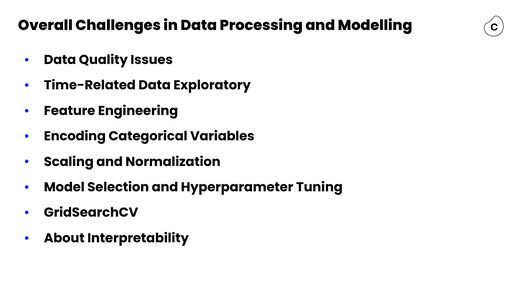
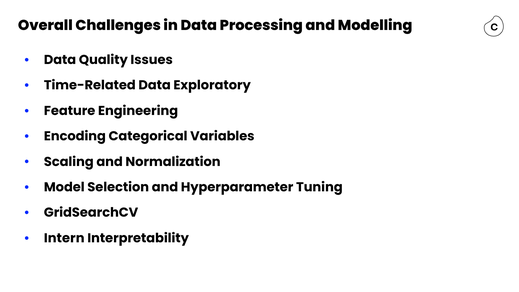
About: About -> Intern
